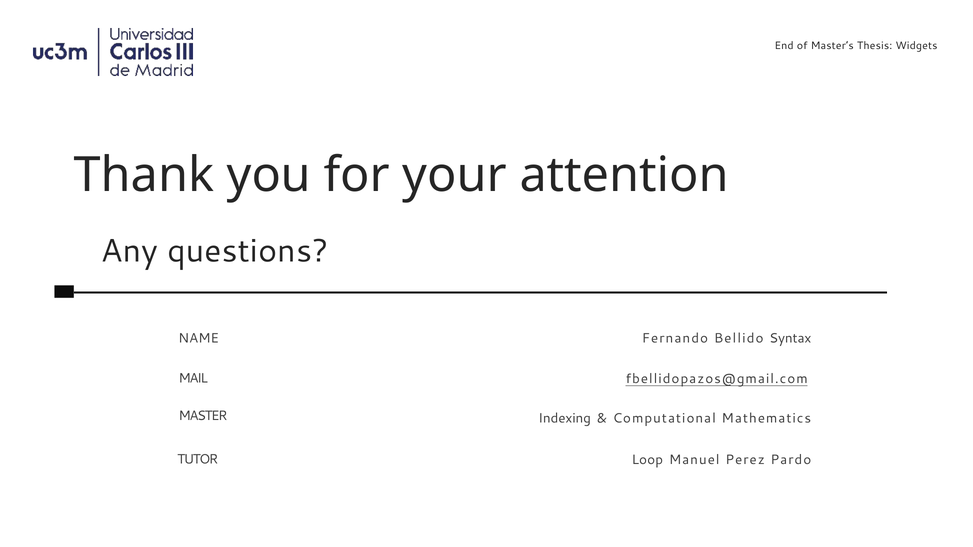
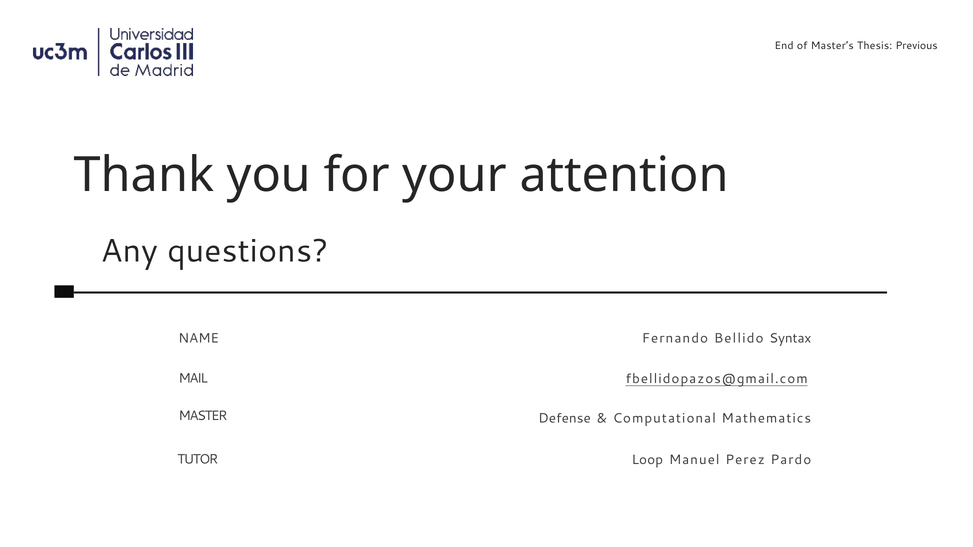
Widgets: Widgets -> Previous
Indexing: Indexing -> Defense
